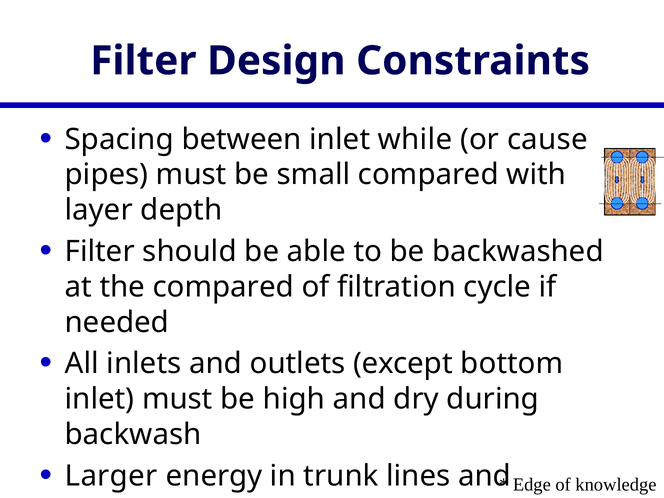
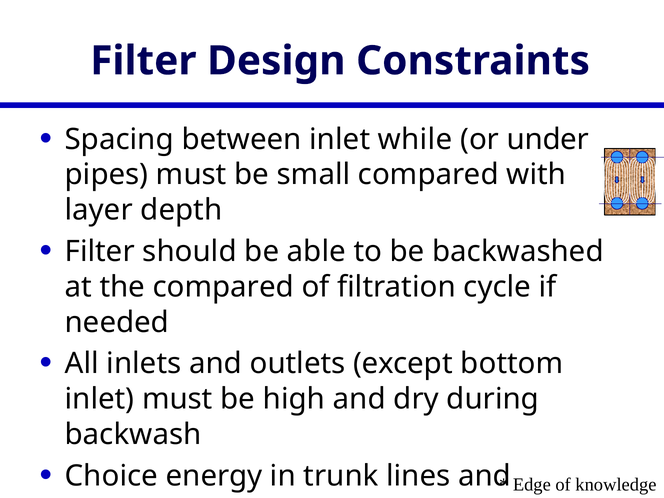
cause: cause -> under
Larger: Larger -> Choice
